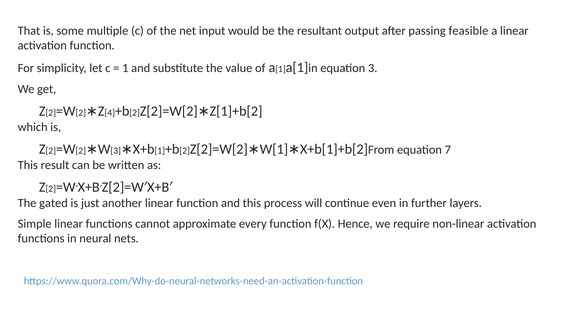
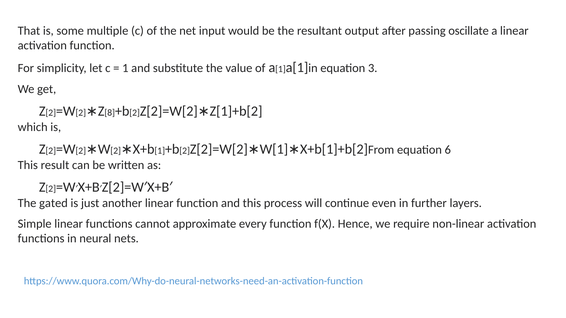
feasible: feasible -> oscillate
4: 4 -> 8
7: 7 -> 6
3 at (116, 151): 3 -> 2
